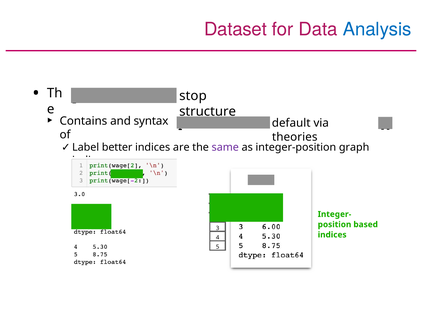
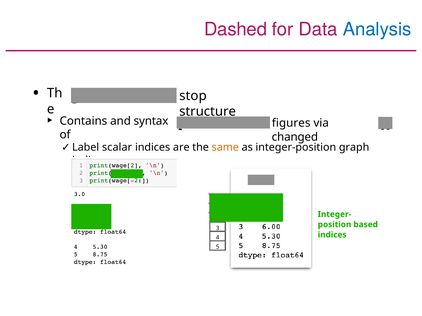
Dataset: Dataset -> Dashed
default: default -> figures
theories: theories -> changed
better: better -> scalar
same colour: purple -> orange
